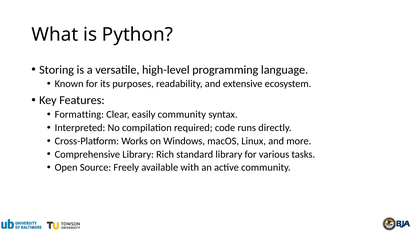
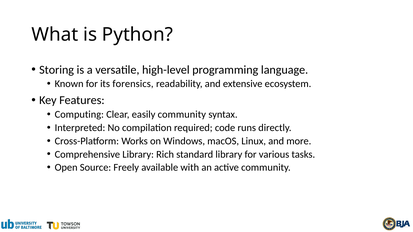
purposes: purposes -> forensics
Formatting: Formatting -> Computing
